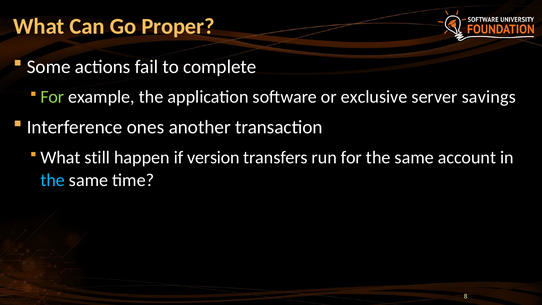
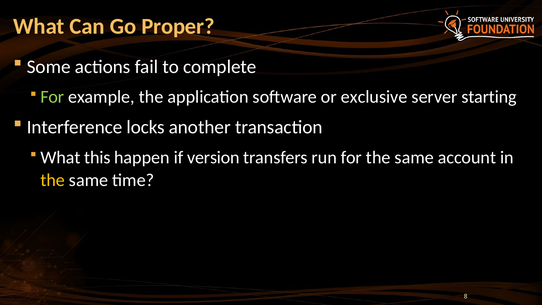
savings: savings -> starting
ones: ones -> locks
still: still -> this
the at (53, 180) colour: light blue -> yellow
